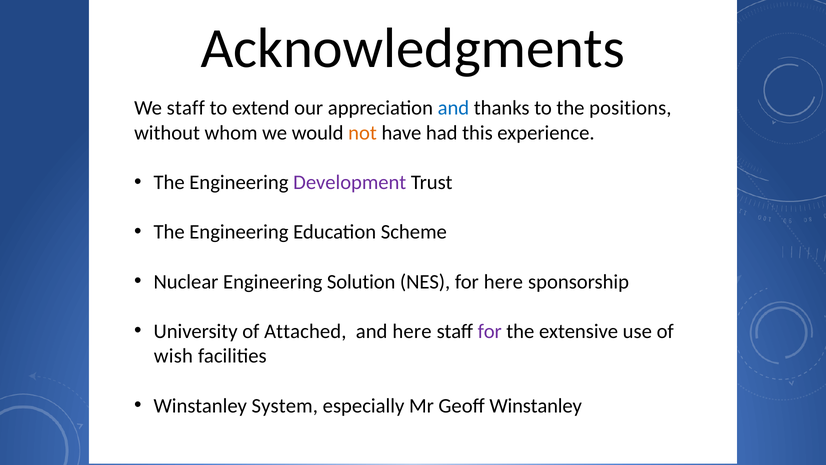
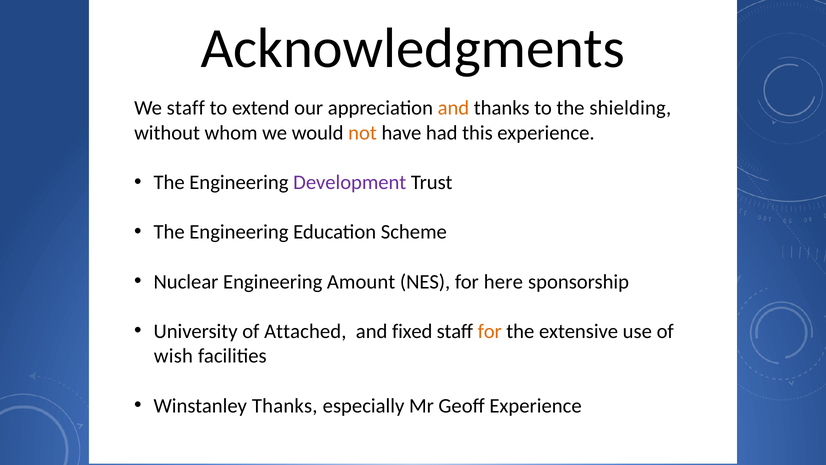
and at (453, 108) colour: blue -> orange
positions: positions -> shielding
Solution: Solution -> Amount
and here: here -> fixed
for at (490, 331) colour: purple -> orange
Winstanley System: System -> Thanks
Geoff Winstanley: Winstanley -> Experience
